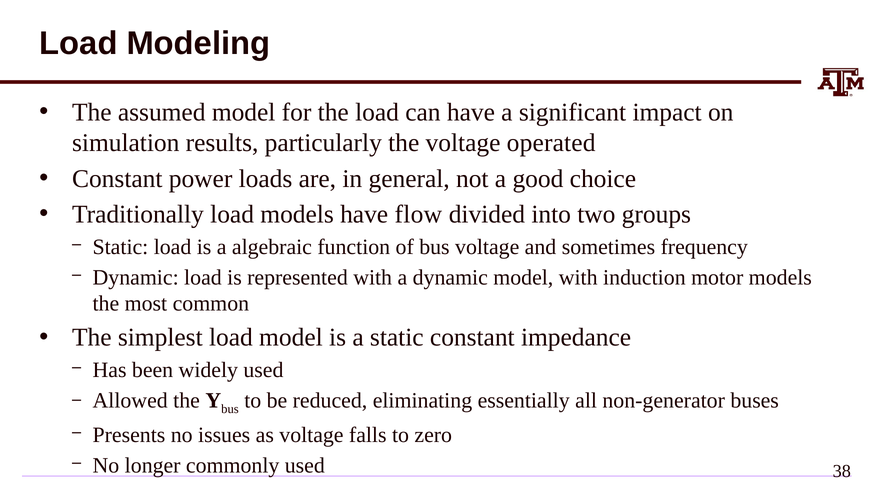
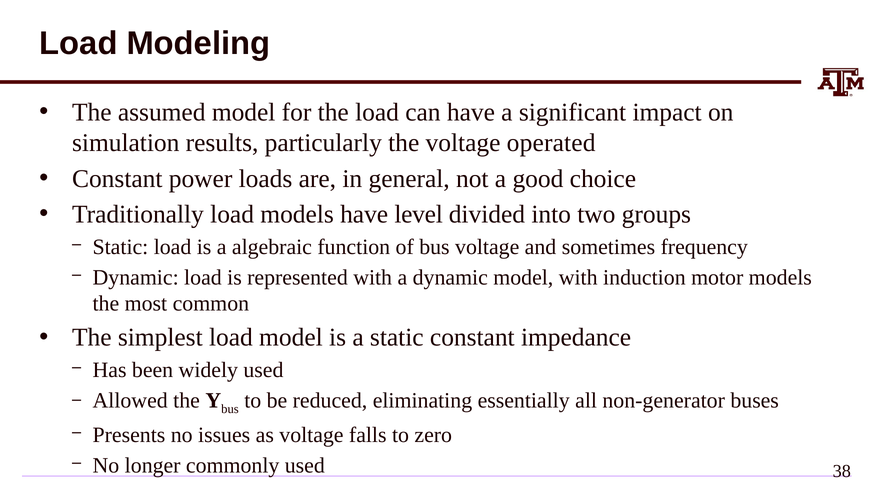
flow: flow -> level
